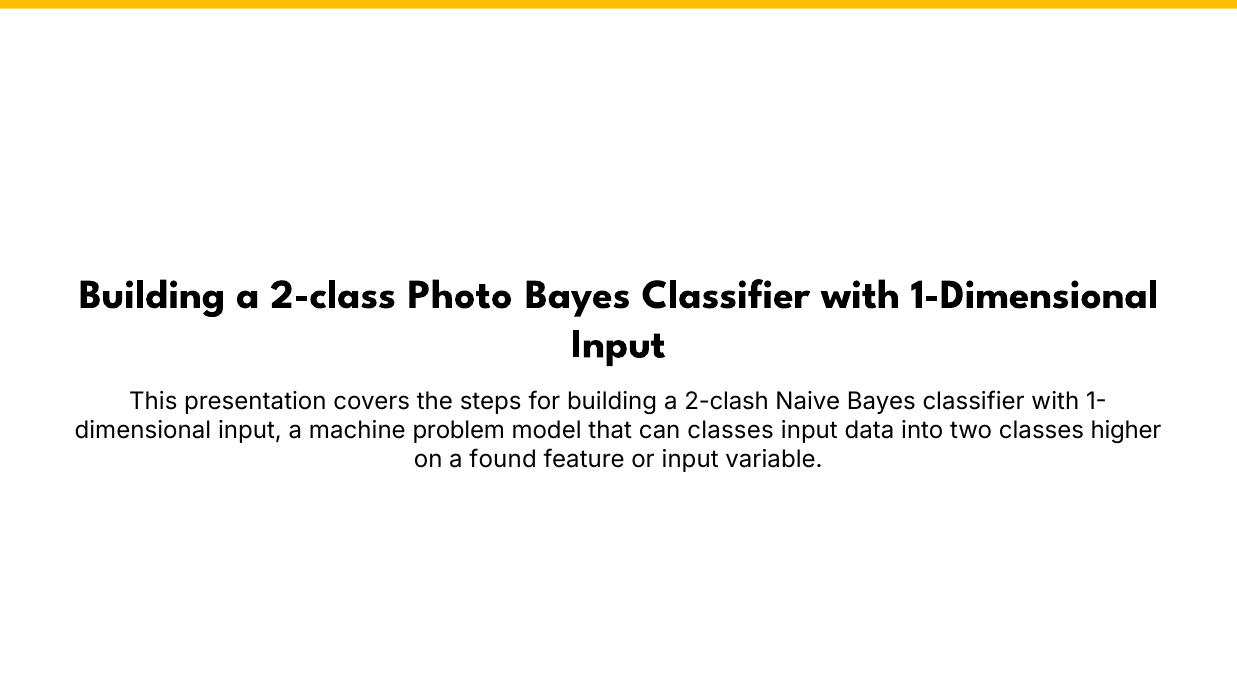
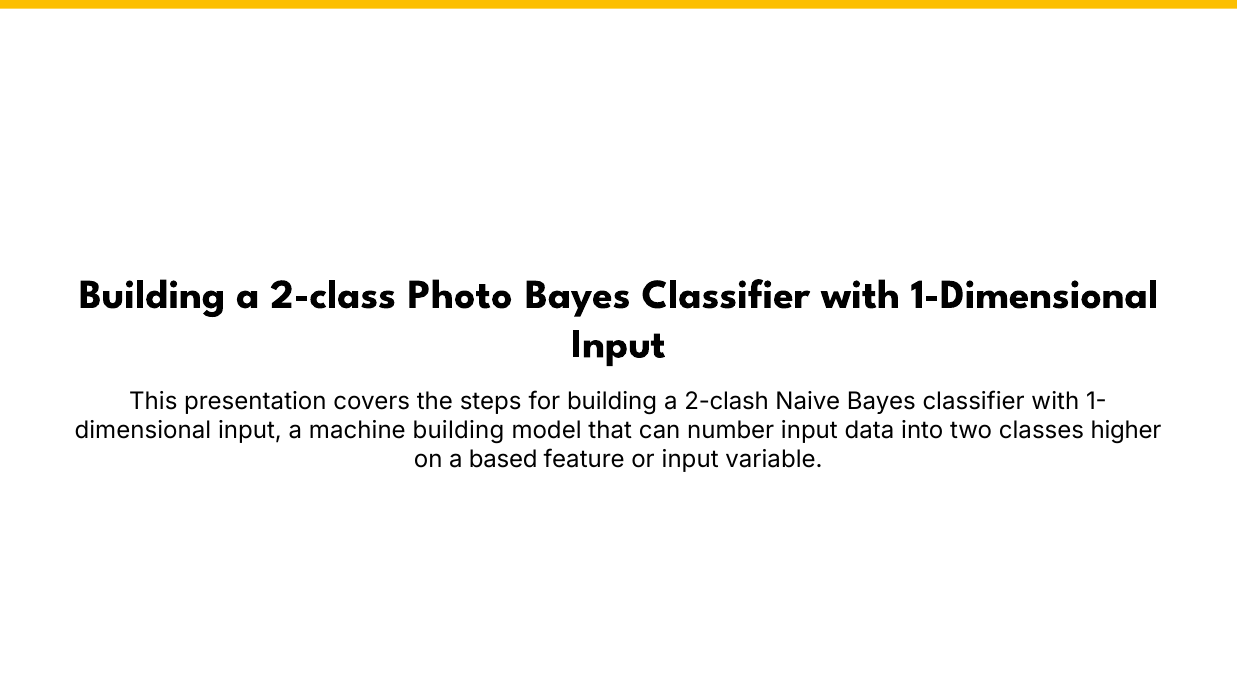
machine problem: problem -> building
can classes: classes -> number
found: found -> based
